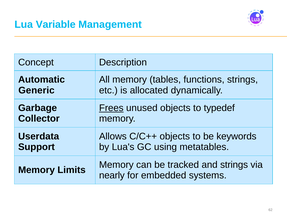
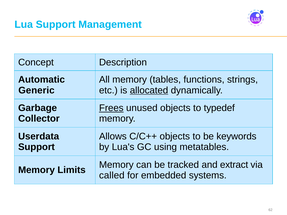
Lua Variable: Variable -> Support
allocated underline: none -> present
and strings: strings -> extract
nearly: nearly -> called
